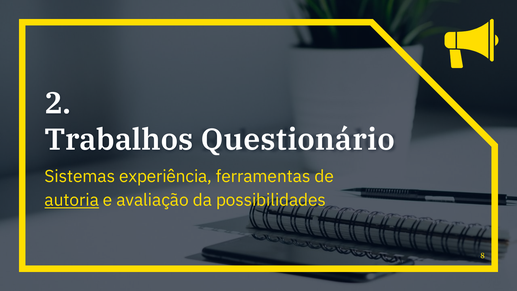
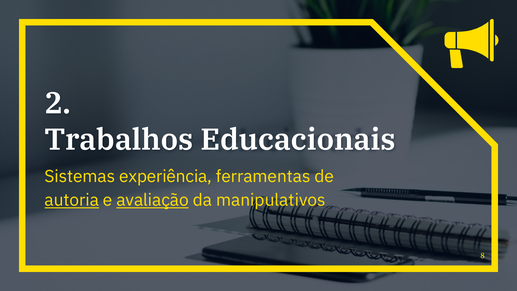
Questionário: Questionário -> Educacionais
avaliação underline: none -> present
possibilidades: possibilidades -> manipulativos
